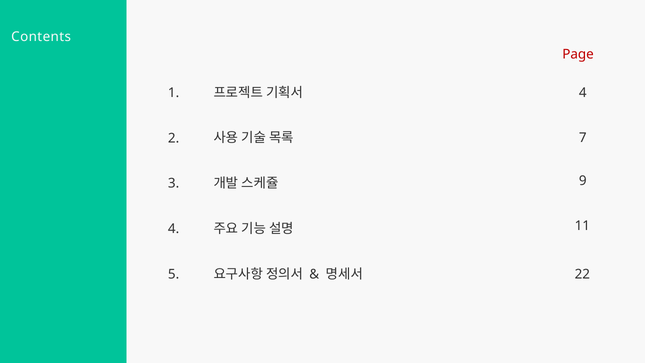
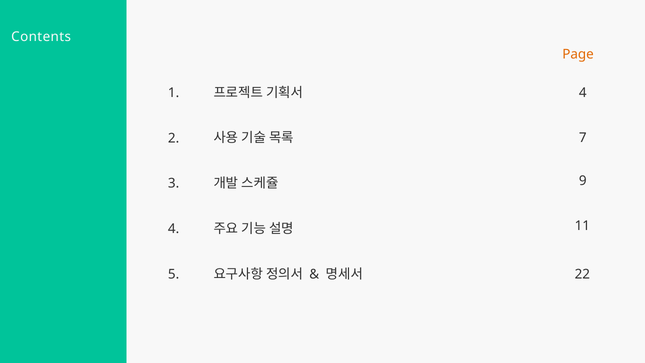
Page colour: red -> orange
